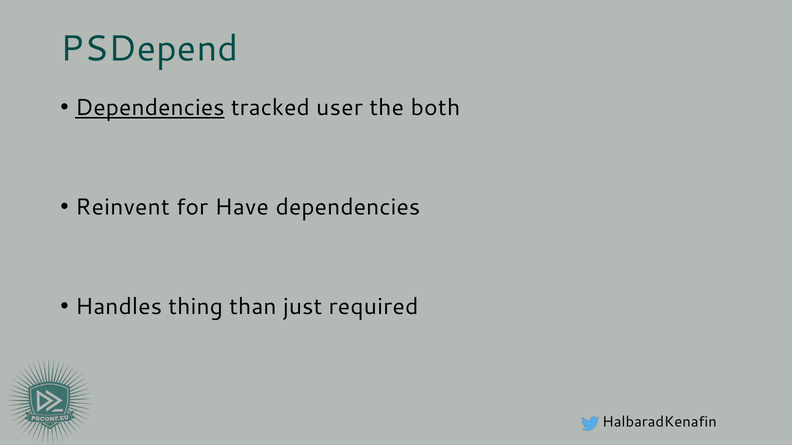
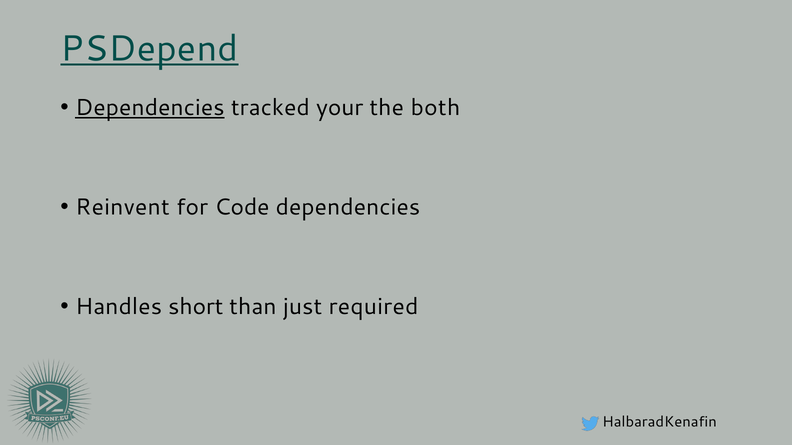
PSDepend underline: none -> present
user: user -> your
Have: Have -> Code
thing: thing -> short
